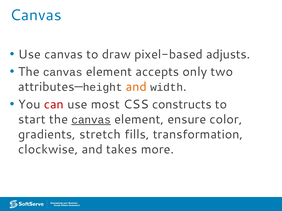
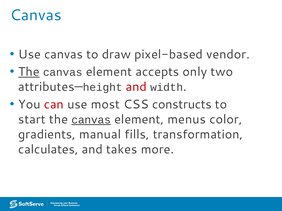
adjusts: adjusts -> vendor
The at (29, 72) underline: none -> present
and at (136, 87) colour: orange -> red
ensure: ensure -> menus
stretch: stretch -> manual
clockwise: clockwise -> calculates
